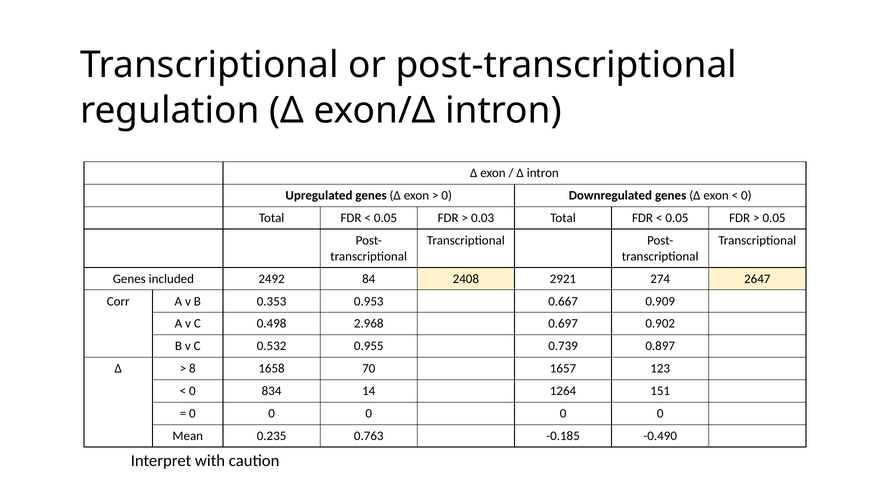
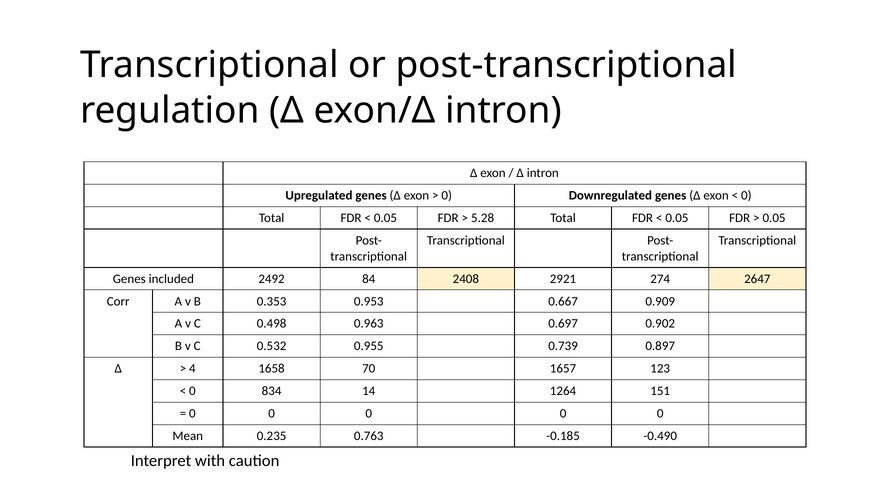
0.03: 0.03 -> 5.28
2.968: 2.968 -> 0.963
8: 8 -> 4
